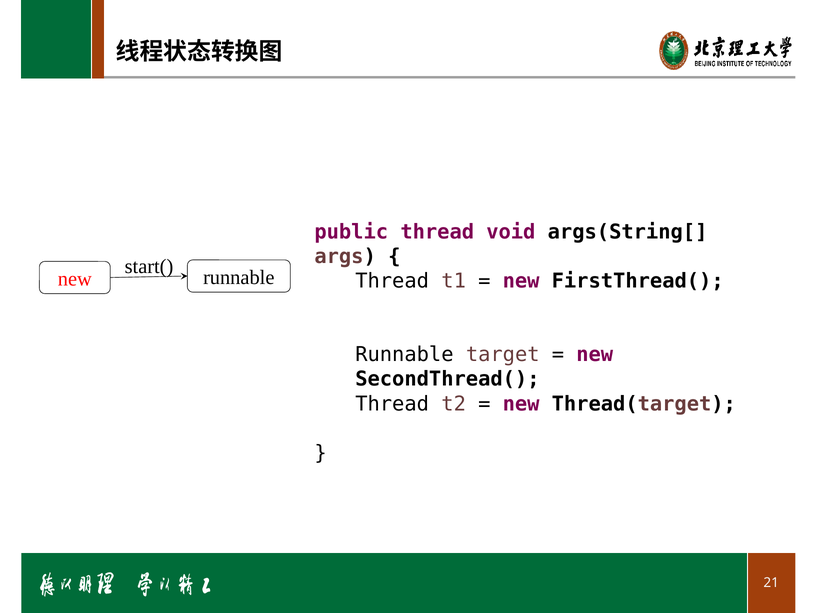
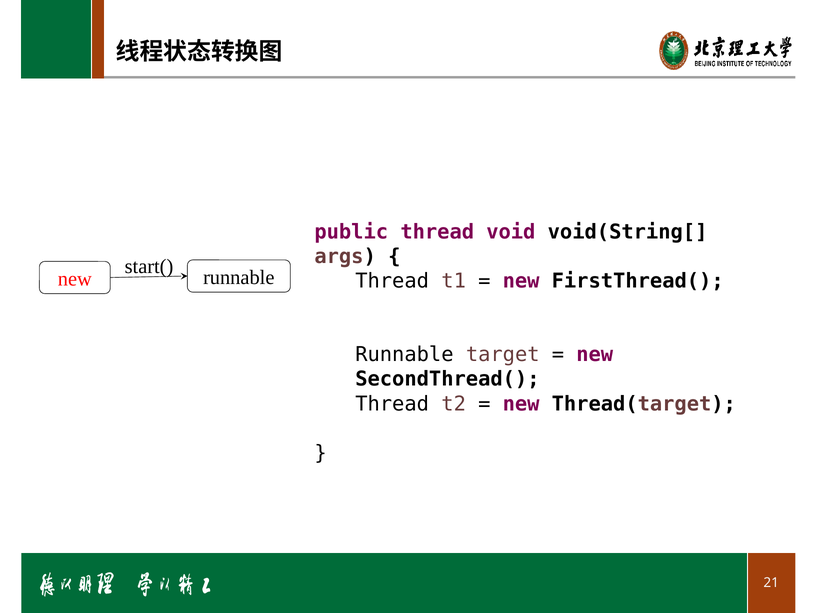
args(String[: args(String[ -> void(String[
